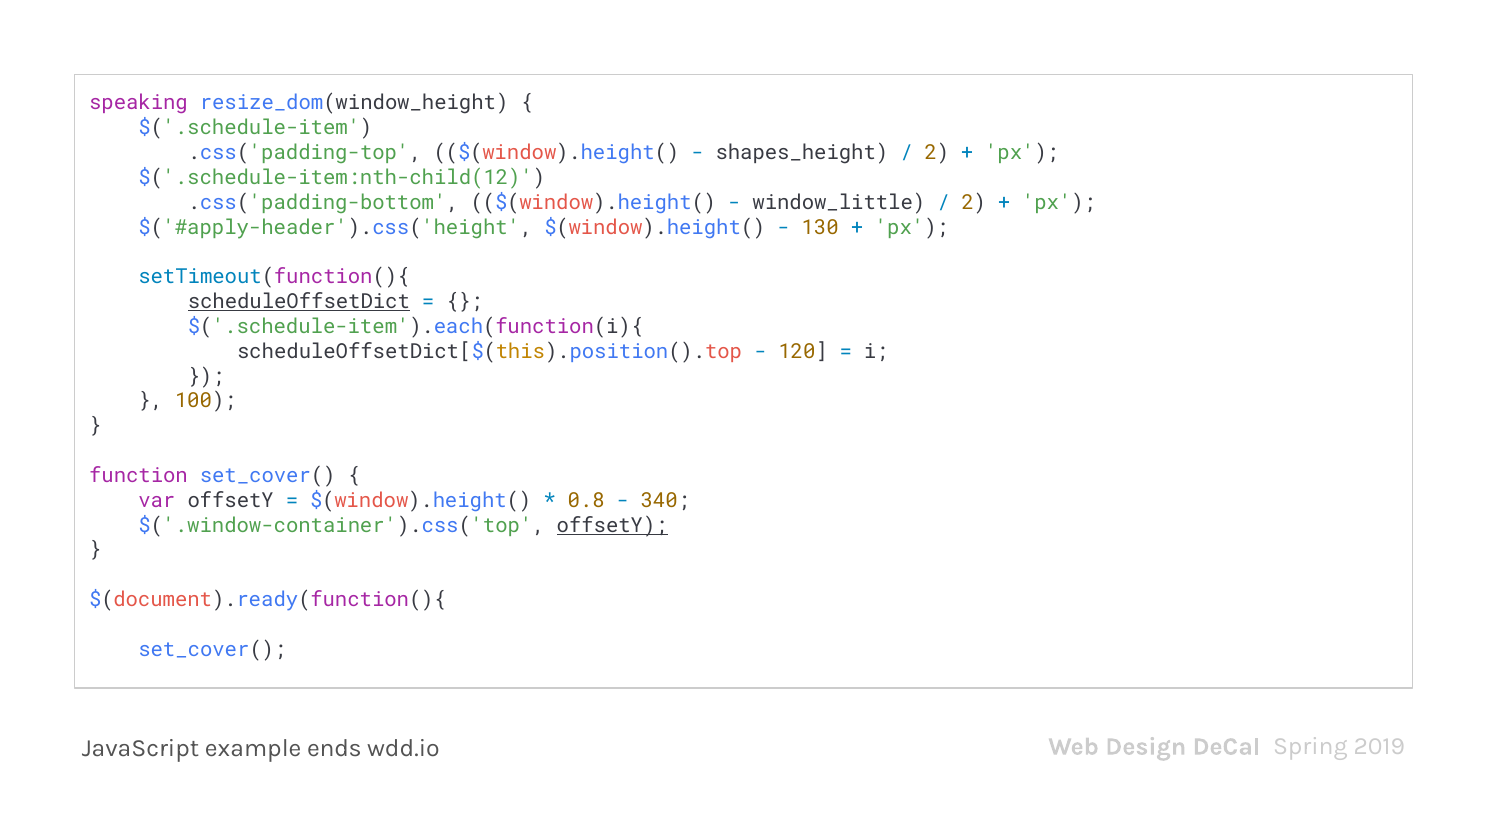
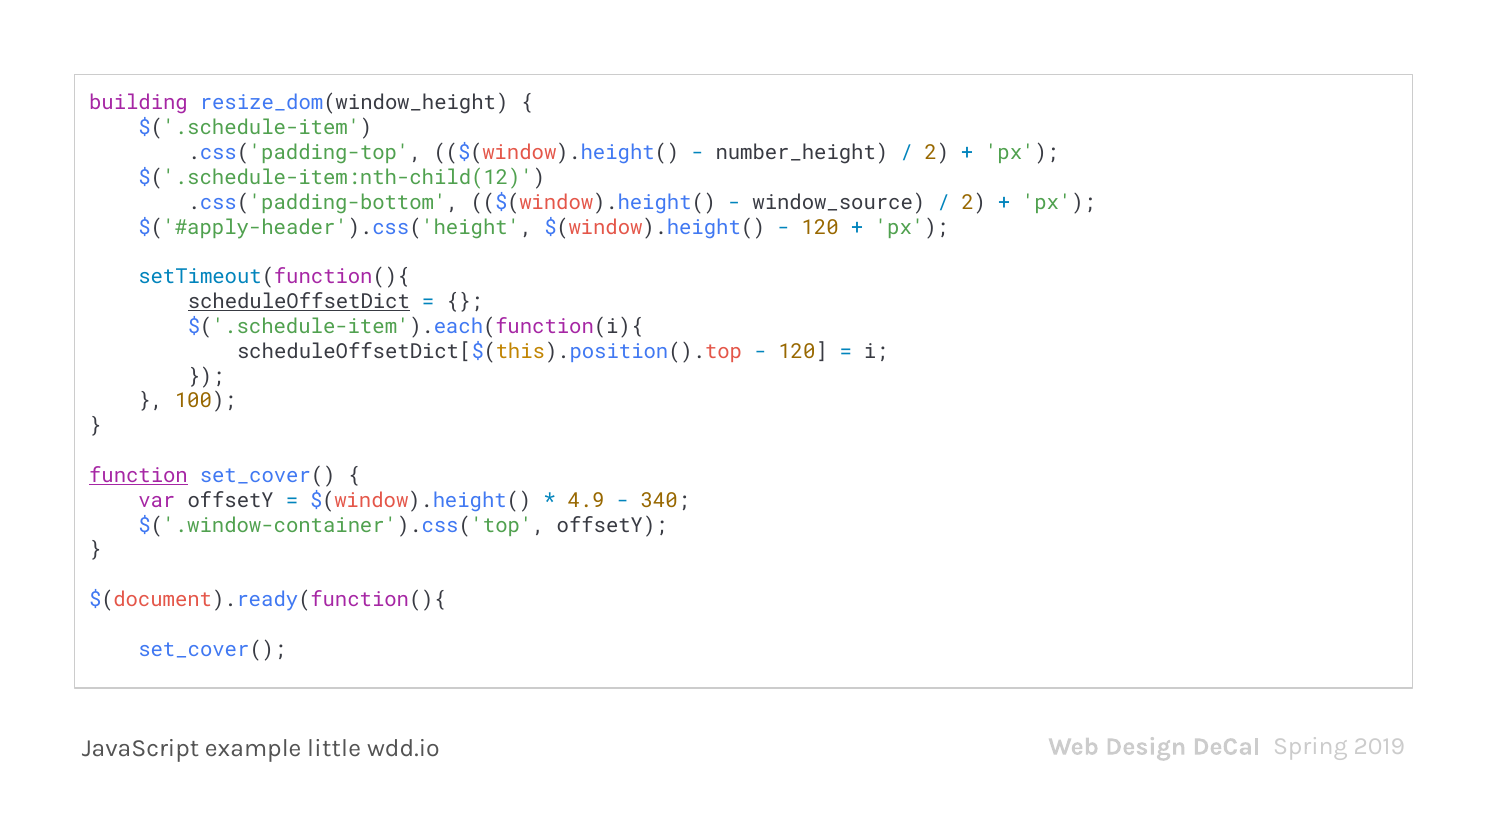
speaking: speaking -> building
shapes_height: shapes_height -> number_height
window_little: window_little -> window_source
130 at (820, 227): 130 -> 120
function underline: none -> present
0.8: 0.8 -> 4.9
offsetY at (612, 525) underline: present -> none
ends: ends -> little
